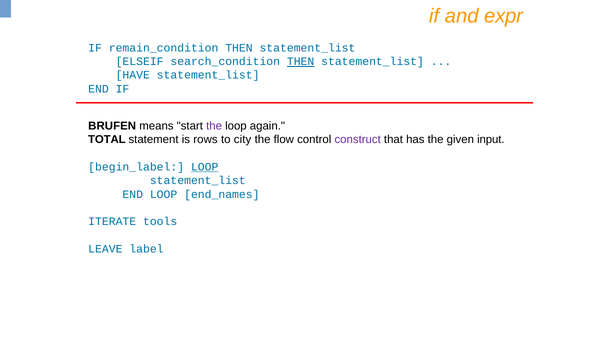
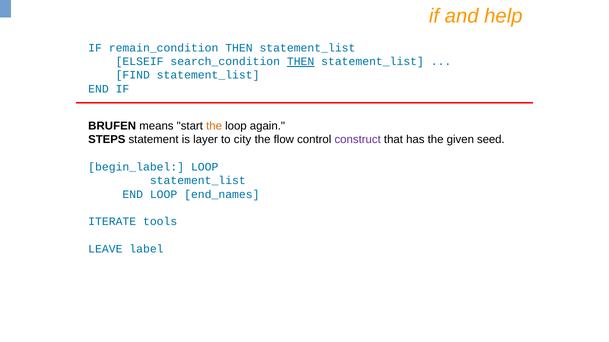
expr: expr -> help
HAVE: HAVE -> FIND
the at (214, 126) colour: purple -> orange
TOTAL: TOTAL -> STEPS
rows: rows -> layer
input: input -> seed
LOOP at (205, 167) underline: present -> none
